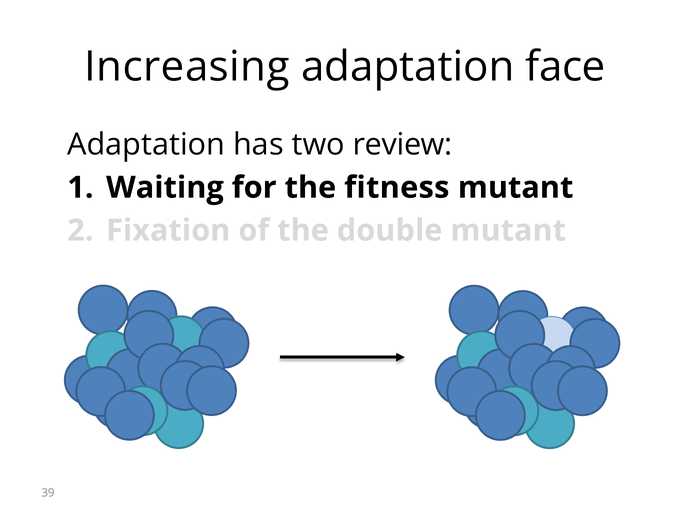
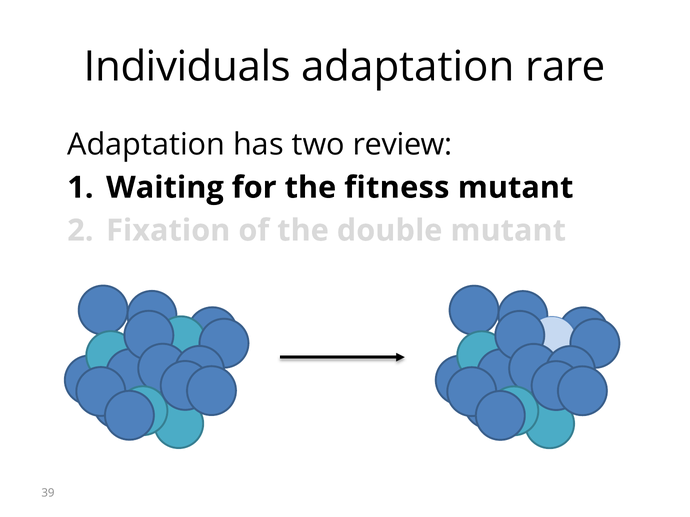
Increasing: Increasing -> Individuals
face: face -> rare
